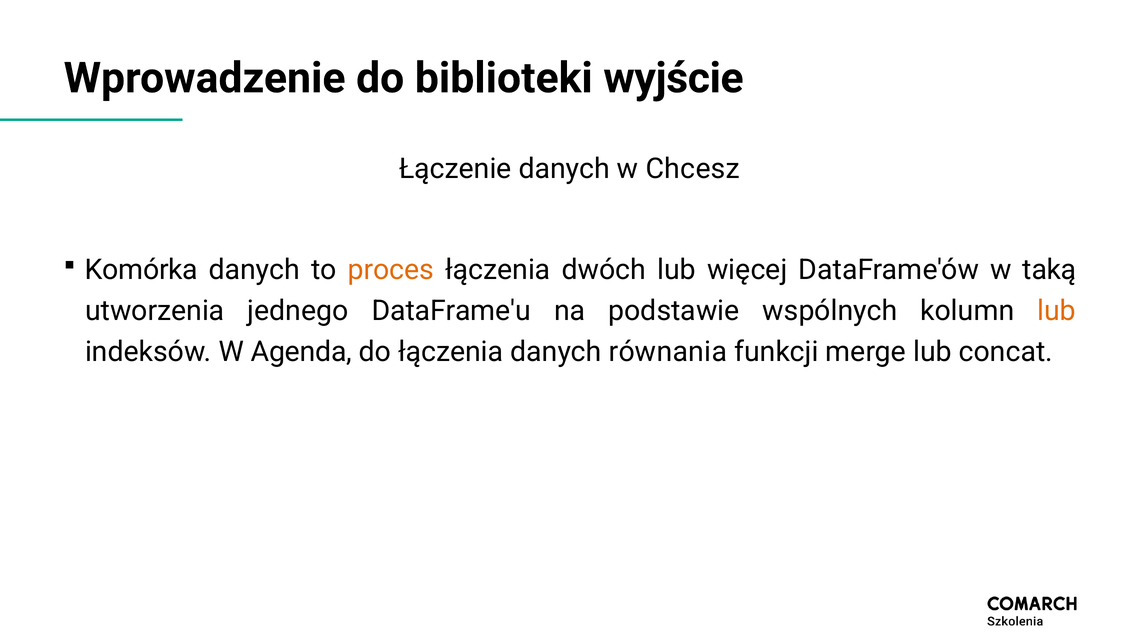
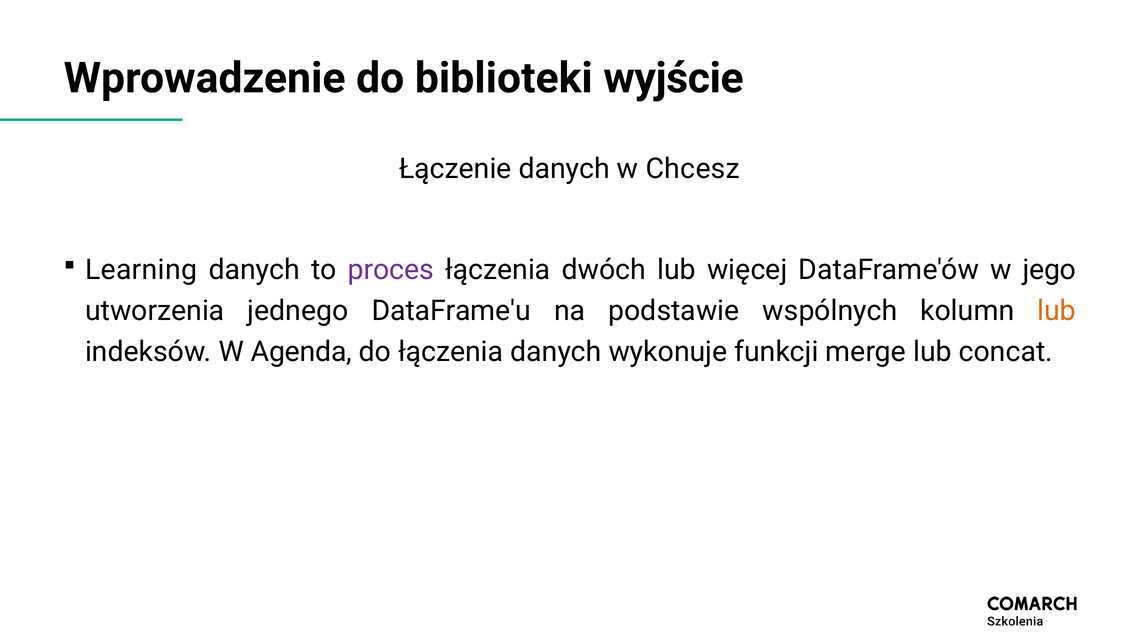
Komórka: Komórka -> Learning
proces colour: orange -> purple
taką: taką -> jego
równania: równania -> wykonuje
